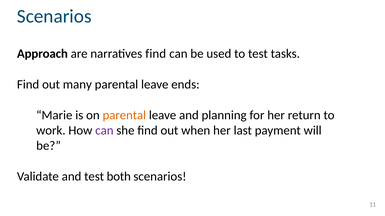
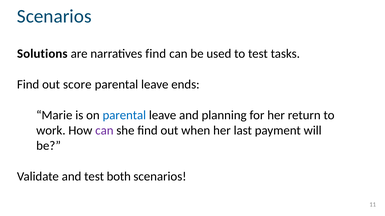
Approach: Approach -> Solutions
many: many -> score
parental at (124, 115) colour: orange -> blue
